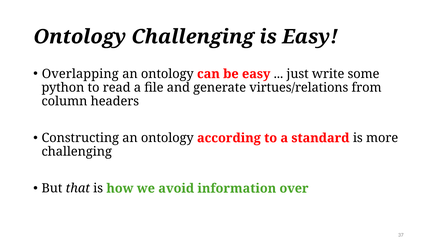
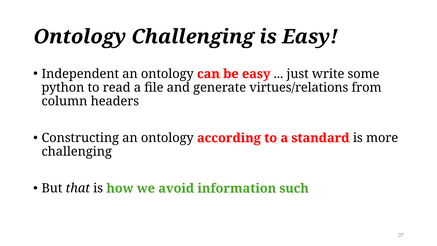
Overlapping: Overlapping -> Independent
over: over -> such
